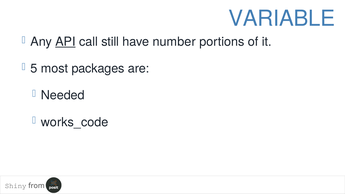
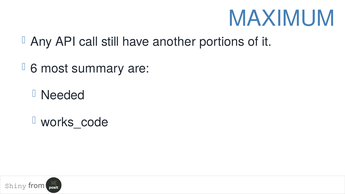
VARIABLE: VARIABLE -> MAXIMUM
API underline: present -> none
number: number -> another
5: 5 -> 6
packages: packages -> summary
